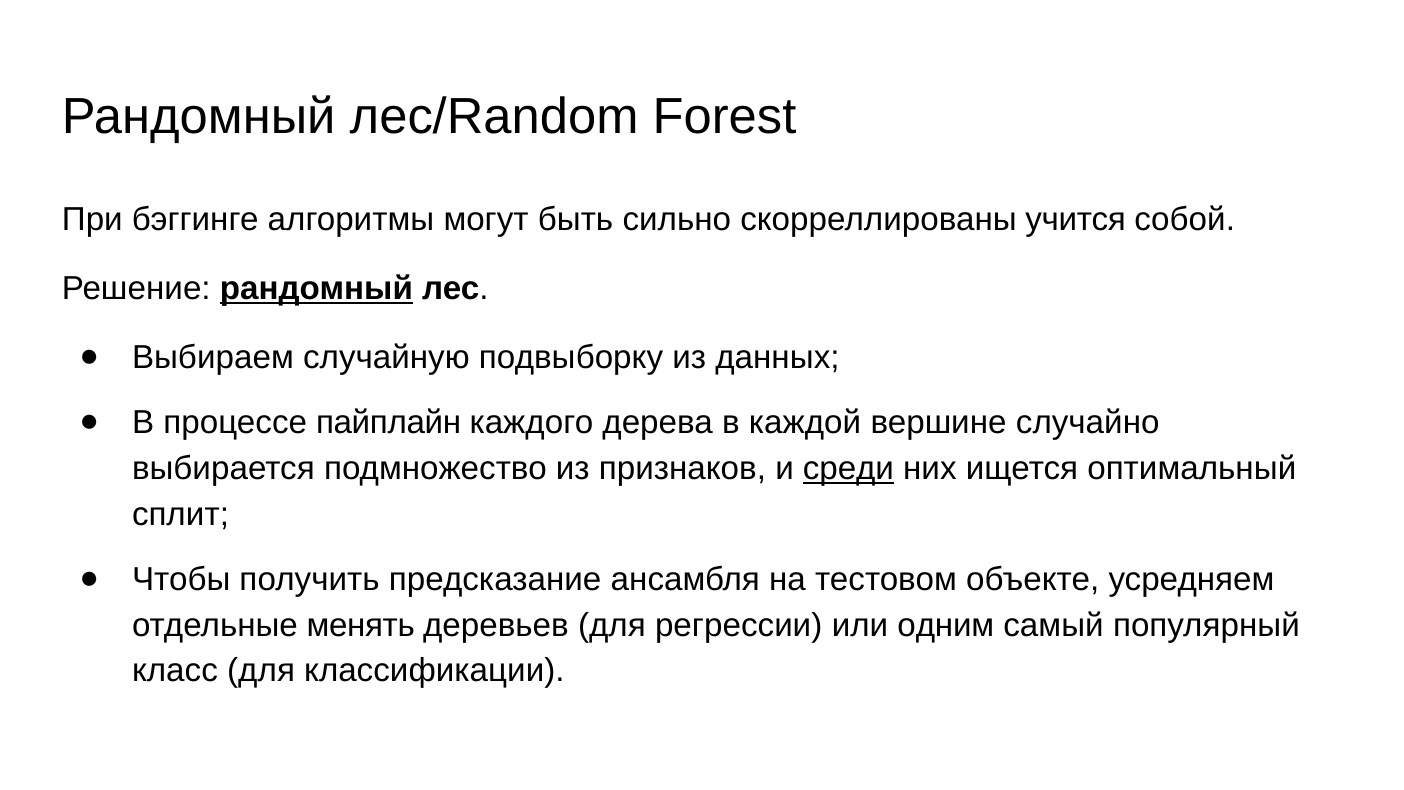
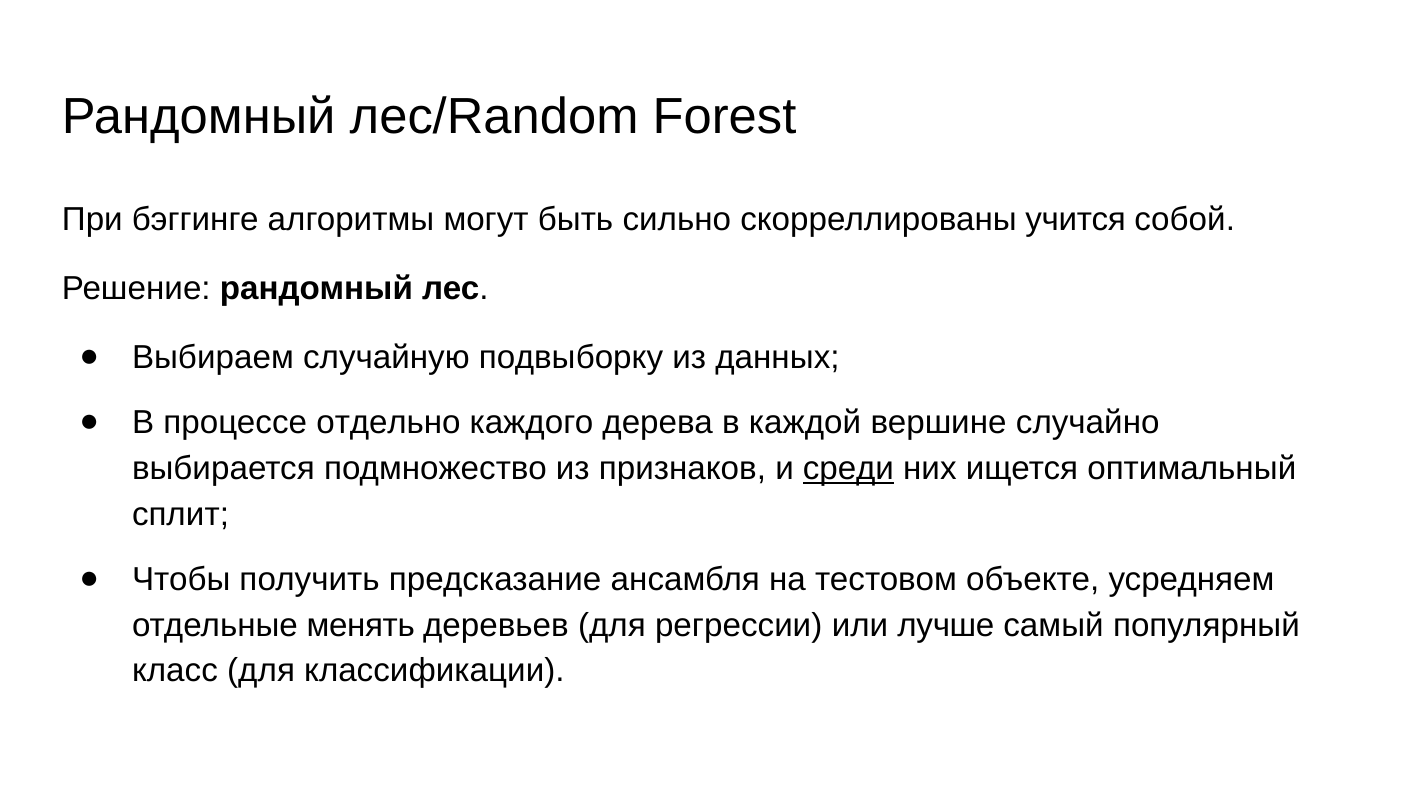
рандомный at (316, 288) underline: present -> none
пайплайн: пайплайн -> отдельно
одним: одним -> лучше
